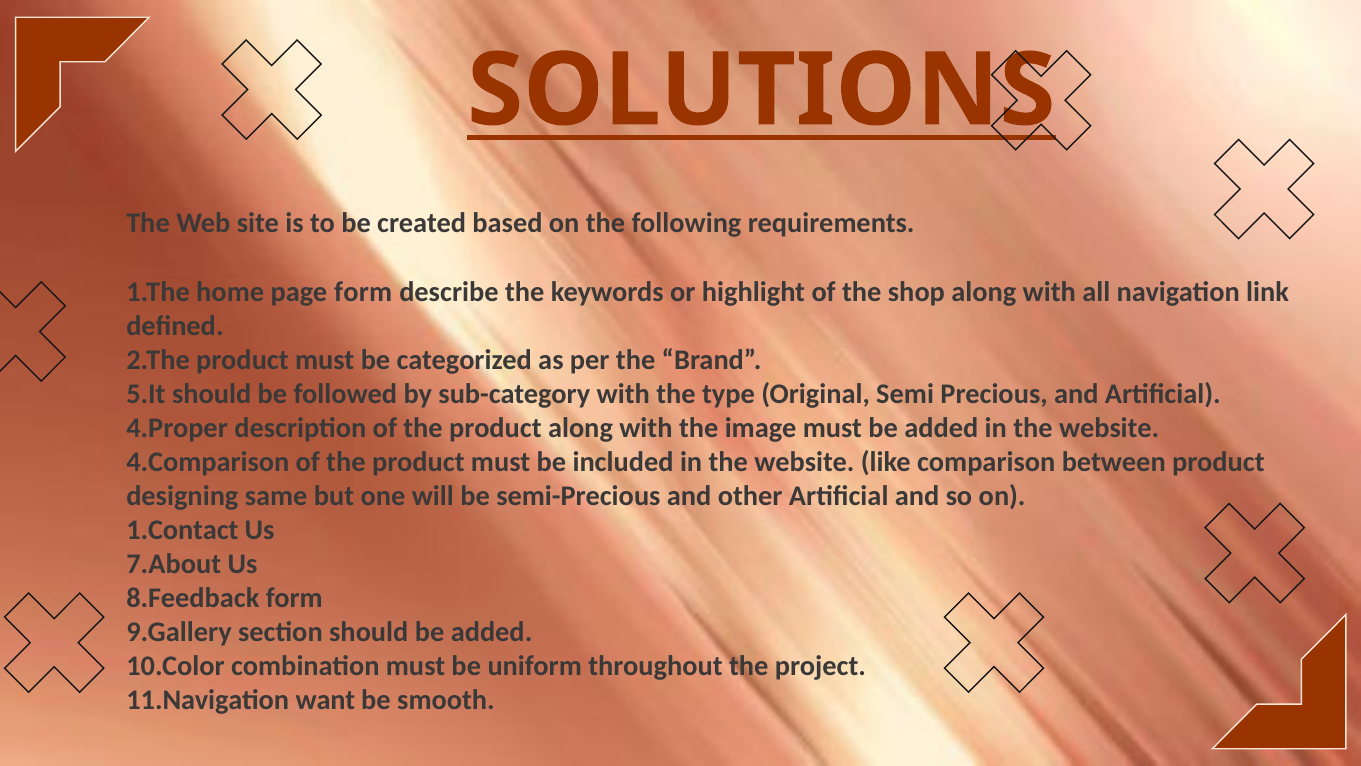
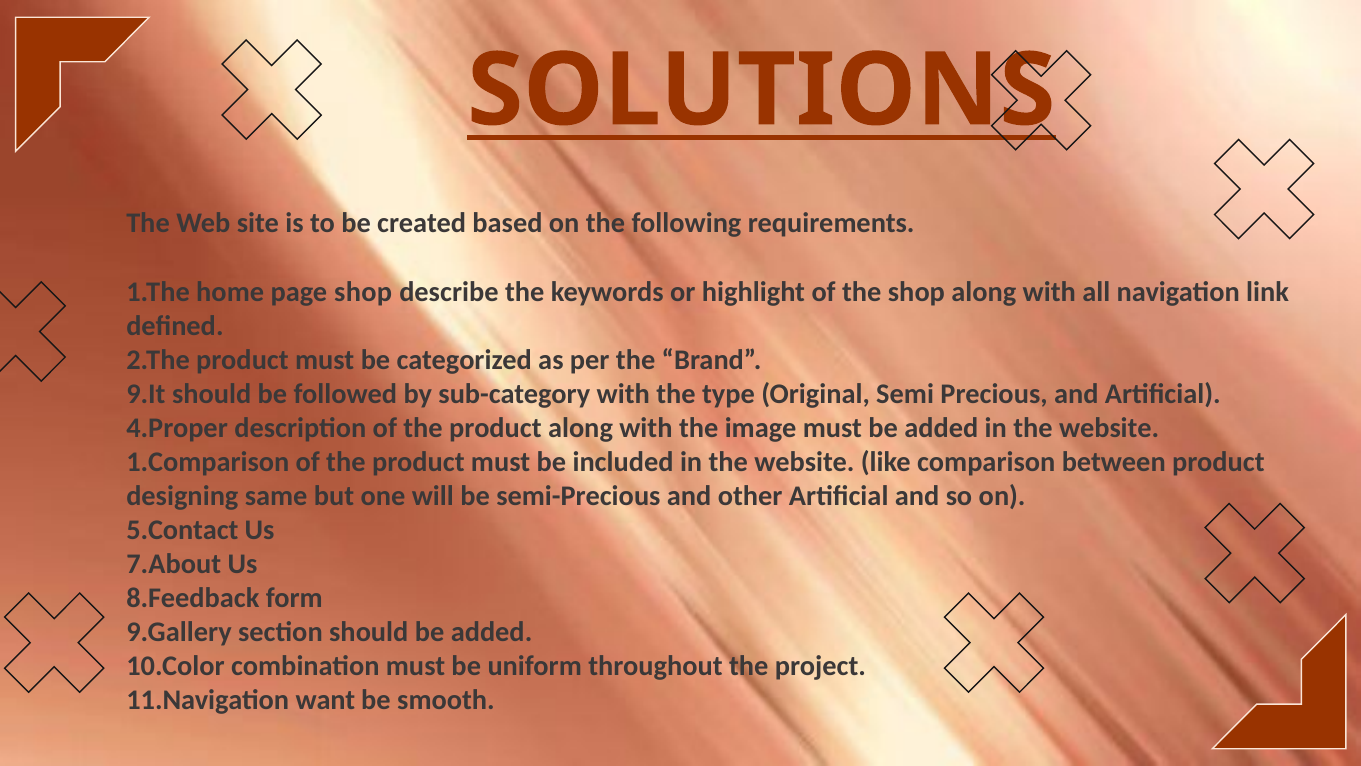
page form: form -> shop
5.It: 5.It -> 9.It
4.Comparison: 4.Comparison -> 1.Comparison
1.Contact: 1.Contact -> 5.Contact
